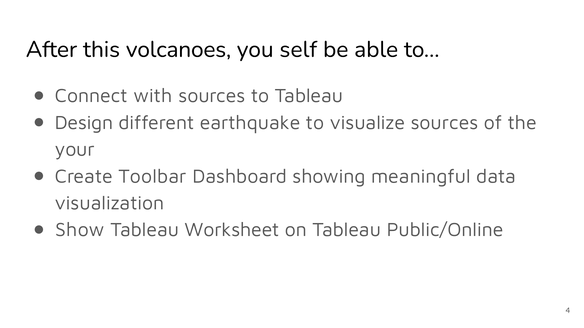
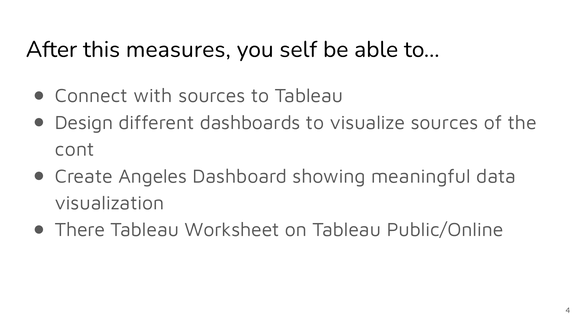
volcanoes: volcanoes -> measures
earthquake: earthquake -> dashboards
your: your -> cont
Toolbar: Toolbar -> Angeles
Show: Show -> There
